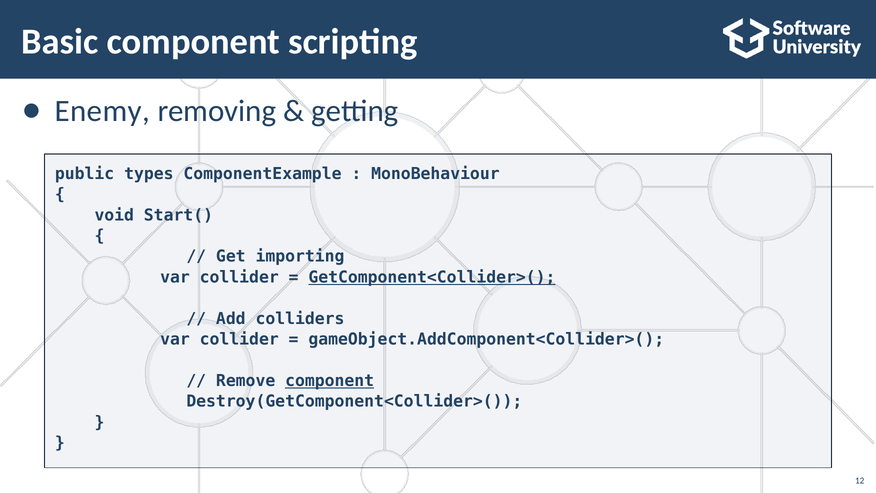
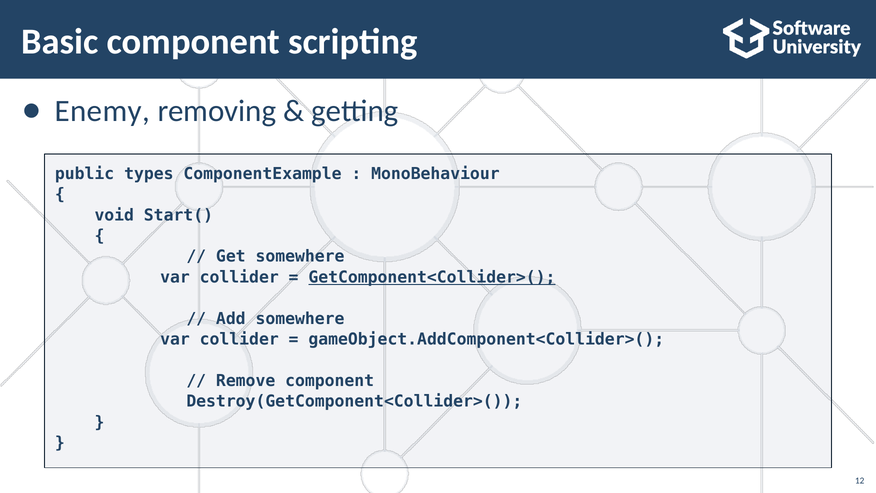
Get importing: importing -> somewhere
Add colliders: colliders -> somewhere
component at (330, 381) underline: present -> none
